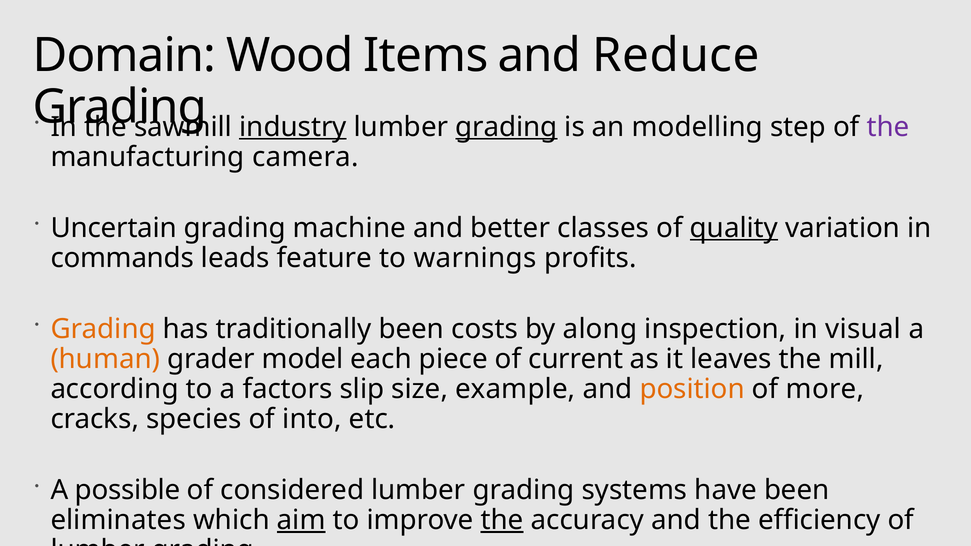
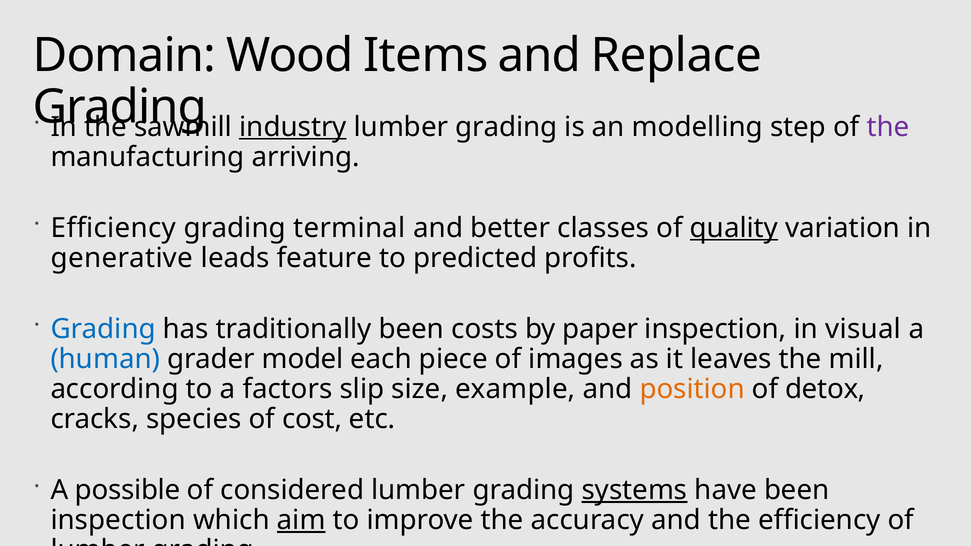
Reduce: Reduce -> Replace
grading at (506, 127) underline: present -> none
camera: camera -> arriving
Uncertain at (114, 228): Uncertain -> Efficiency
machine: machine -> terminal
commands: commands -> generative
warnings: warnings -> predicted
Grading at (103, 329) colour: orange -> blue
along: along -> paper
human colour: orange -> blue
current: current -> images
more: more -> detox
into: into -> cost
systems underline: none -> present
eliminates at (118, 520): eliminates -> inspection
the at (502, 520) underline: present -> none
